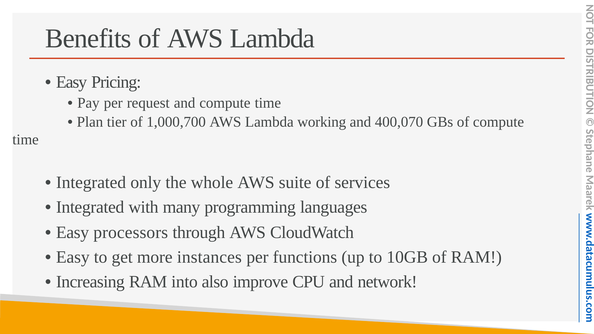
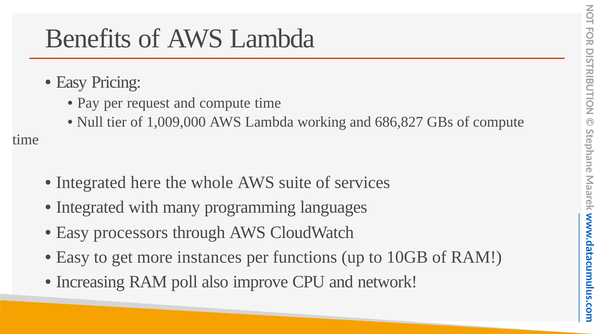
Plan: Plan -> Null
1,000,700: 1,000,700 -> 1,009,000
400,070: 400,070 -> 686,827
only: only -> here
into: into -> poll
